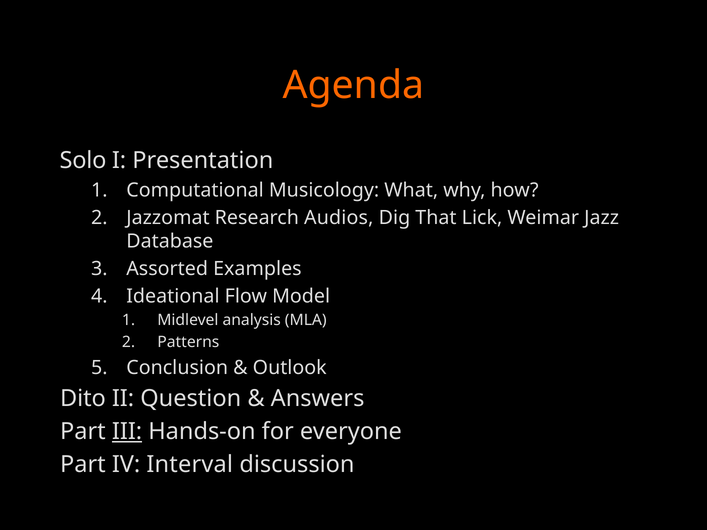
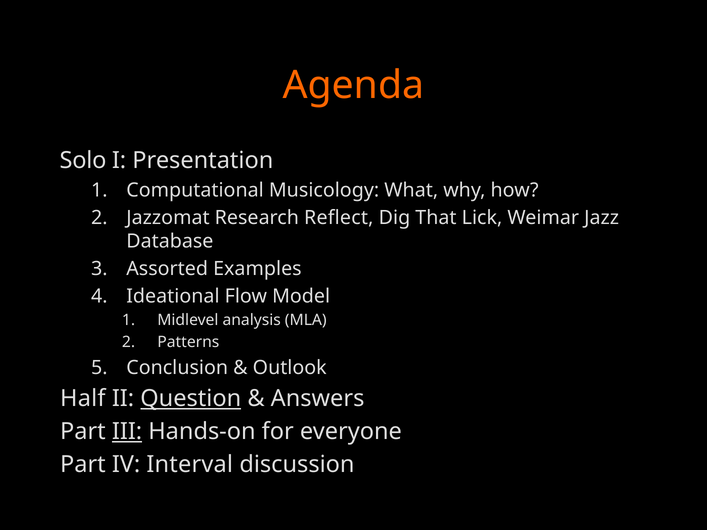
Audios: Audios -> Reflect
Dito: Dito -> Half
Question underline: none -> present
